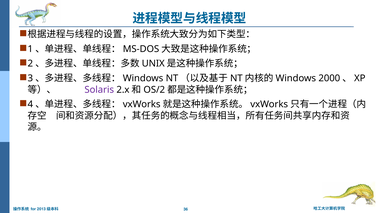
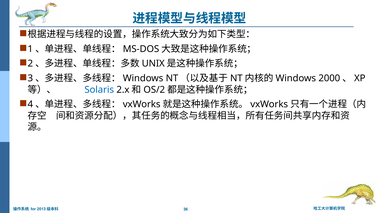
Solaris colour: purple -> blue
